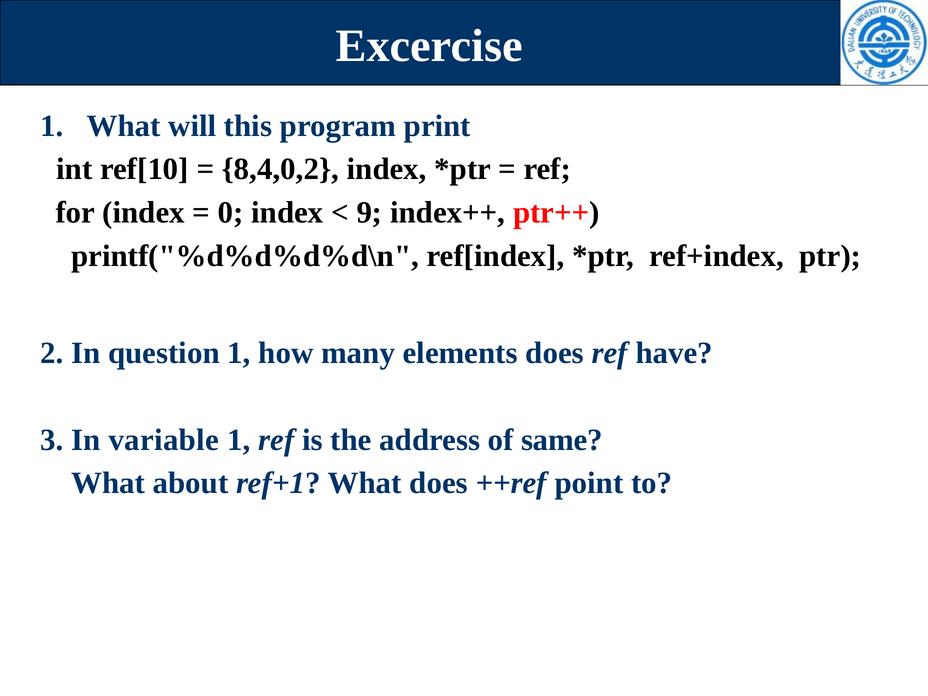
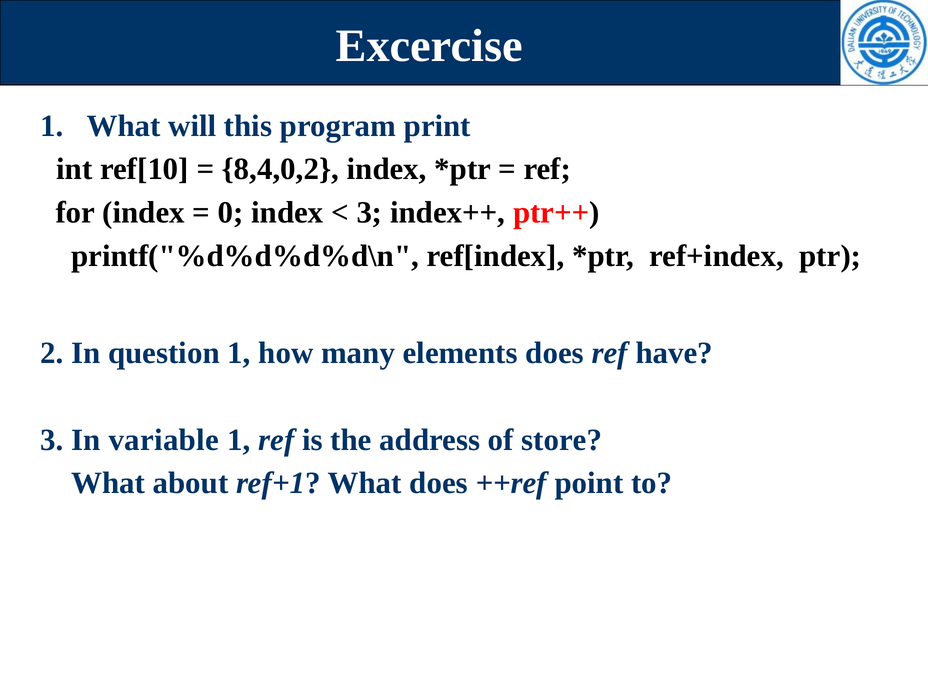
9 at (369, 213): 9 -> 3
same: same -> store
